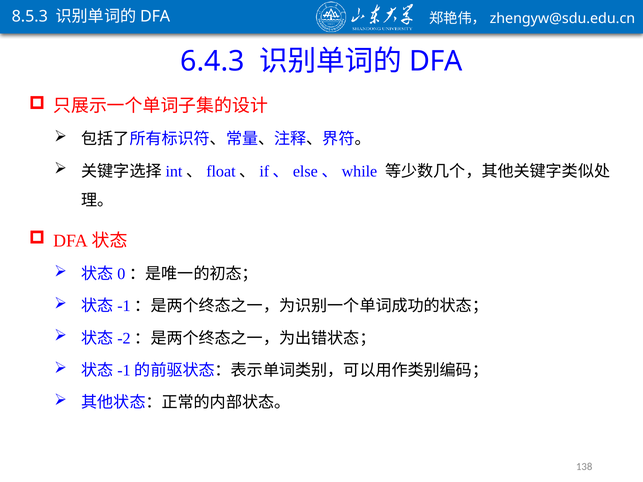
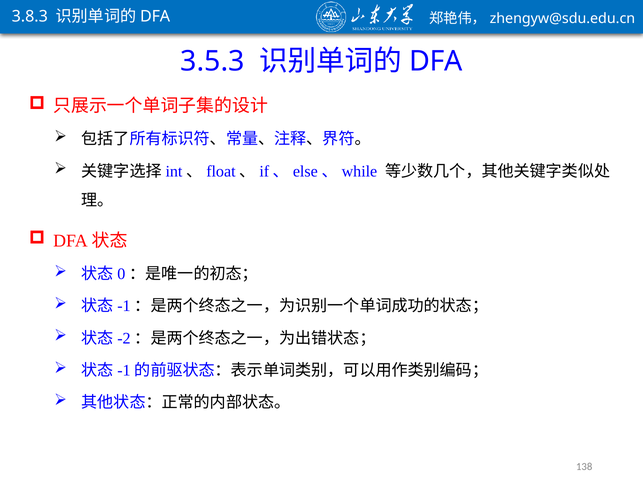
8.5.3: 8.5.3 -> 3.8.3
6.4.3: 6.4.3 -> 3.5.3
